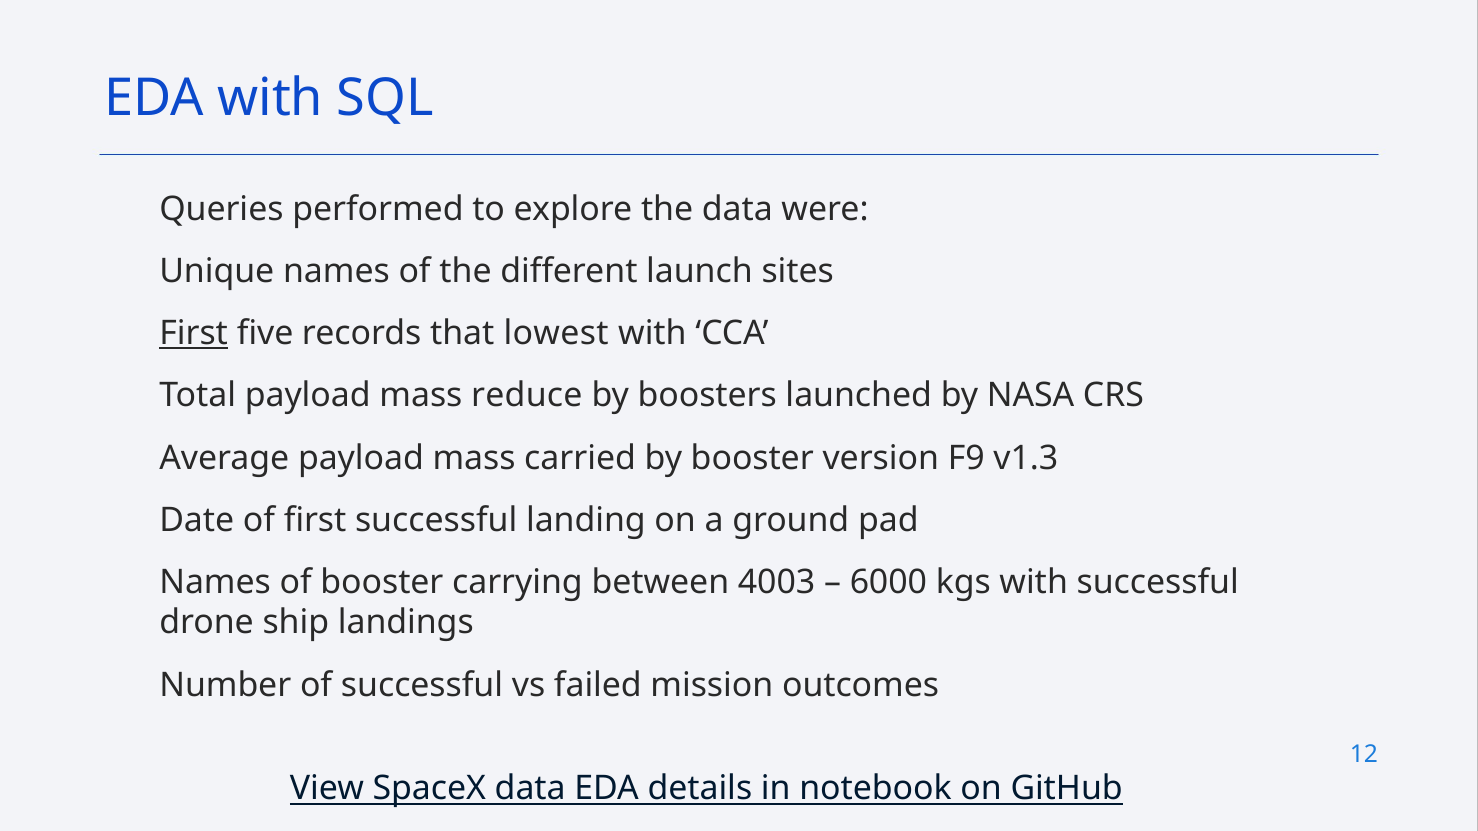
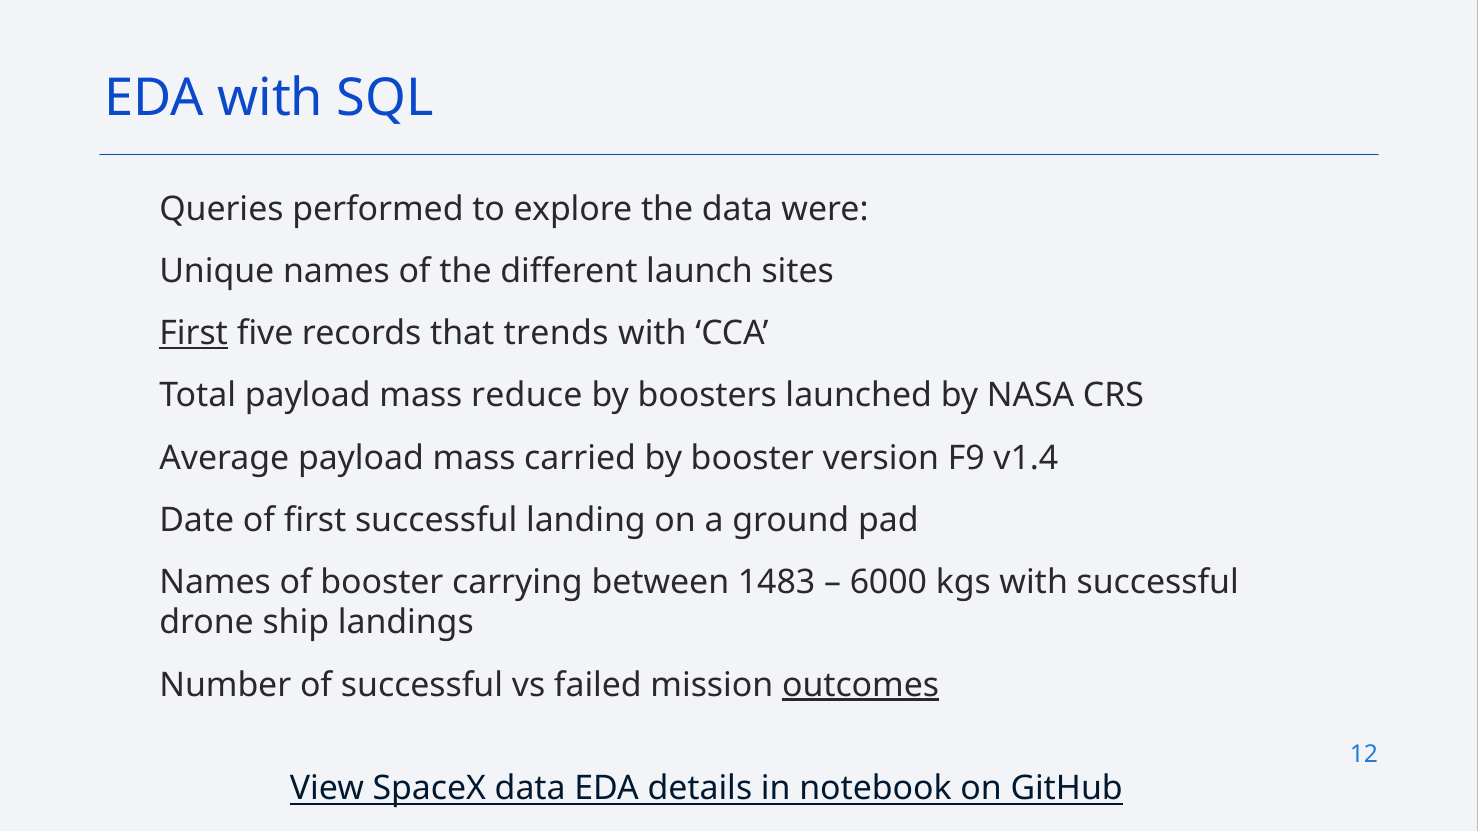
lowest: lowest -> trends
v1.3: v1.3 -> v1.4
4003: 4003 -> 1483
outcomes underline: none -> present
